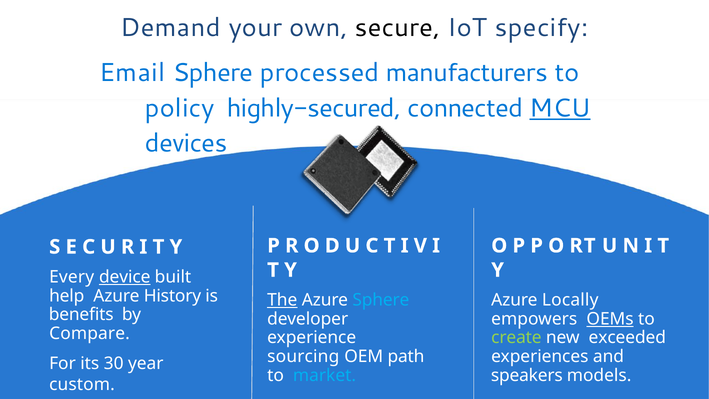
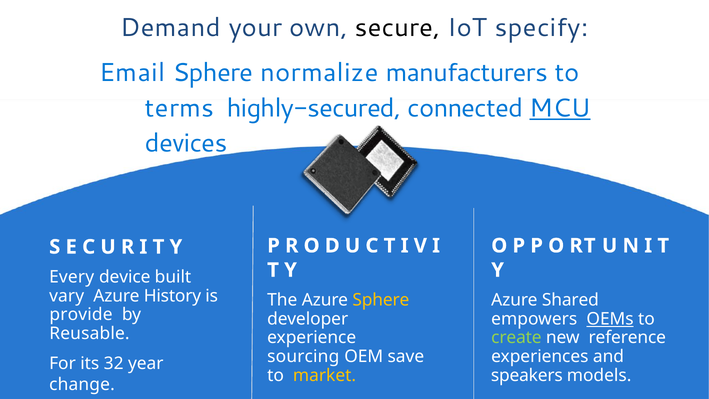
processed: processed -> normalize
policy: policy -> terms
device underline: present -> none
help: help -> vary
The underline: present -> none
Sphere at (381, 300) colour: light blue -> yellow
Locally: Locally -> Shared
benefits: benefits -> provide
Compare: Compare -> Reusable
exceeded: exceeded -> reference
path: path -> save
30: 30 -> 32
market colour: light blue -> yellow
custom: custom -> change
